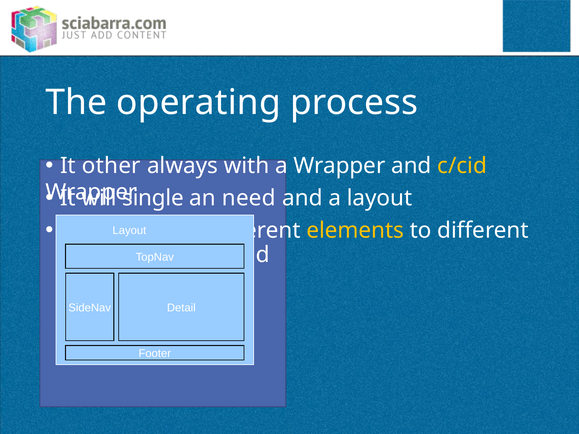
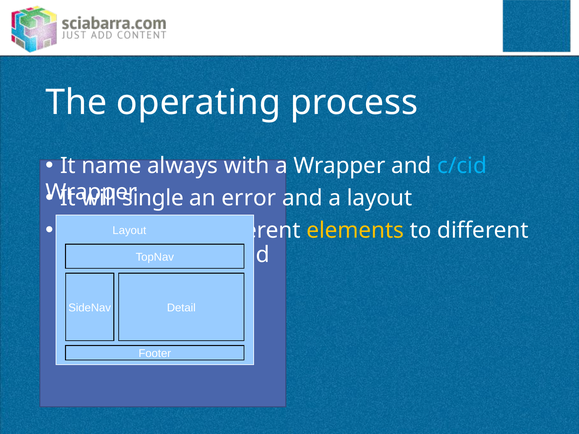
other: other -> name
c/cid colour: yellow -> light blue
need: need -> error
